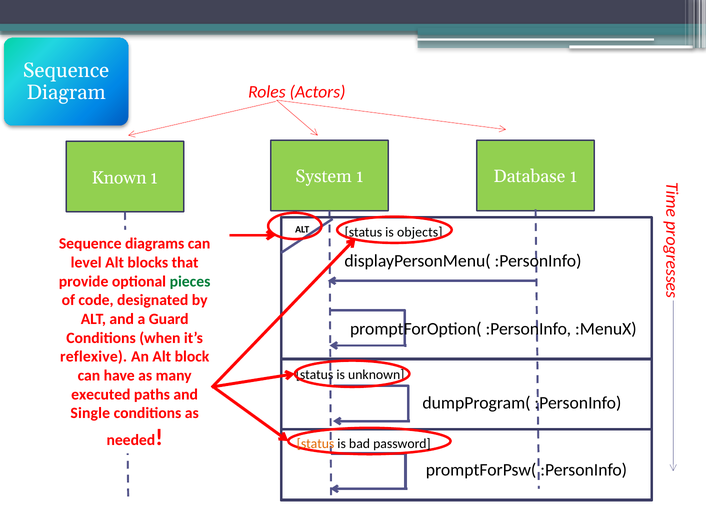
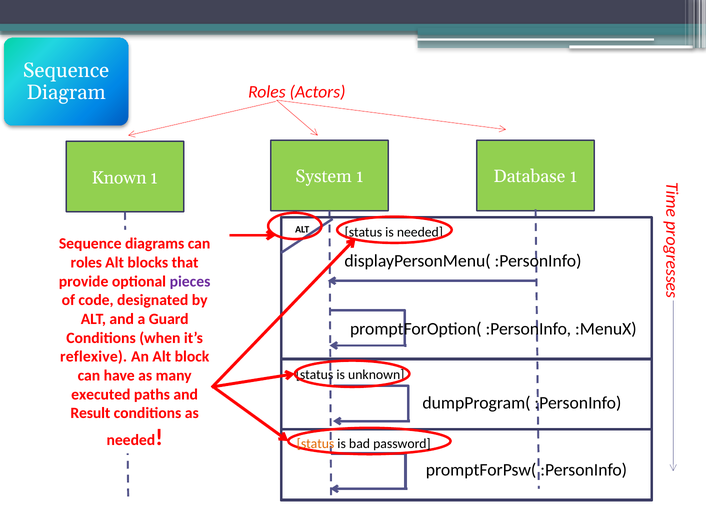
is objects: objects -> needed
level at (86, 262): level -> roles
pieces colour: green -> purple
Single: Single -> Result
